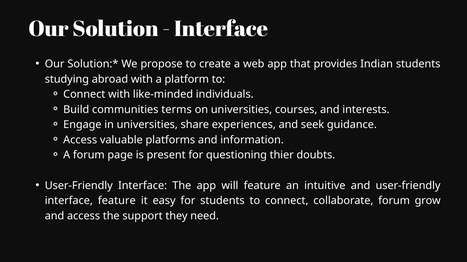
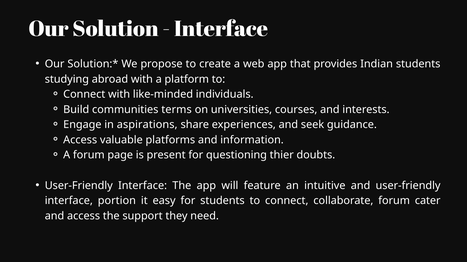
in universities: universities -> aspirations
interface feature: feature -> portion
grow: grow -> cater
